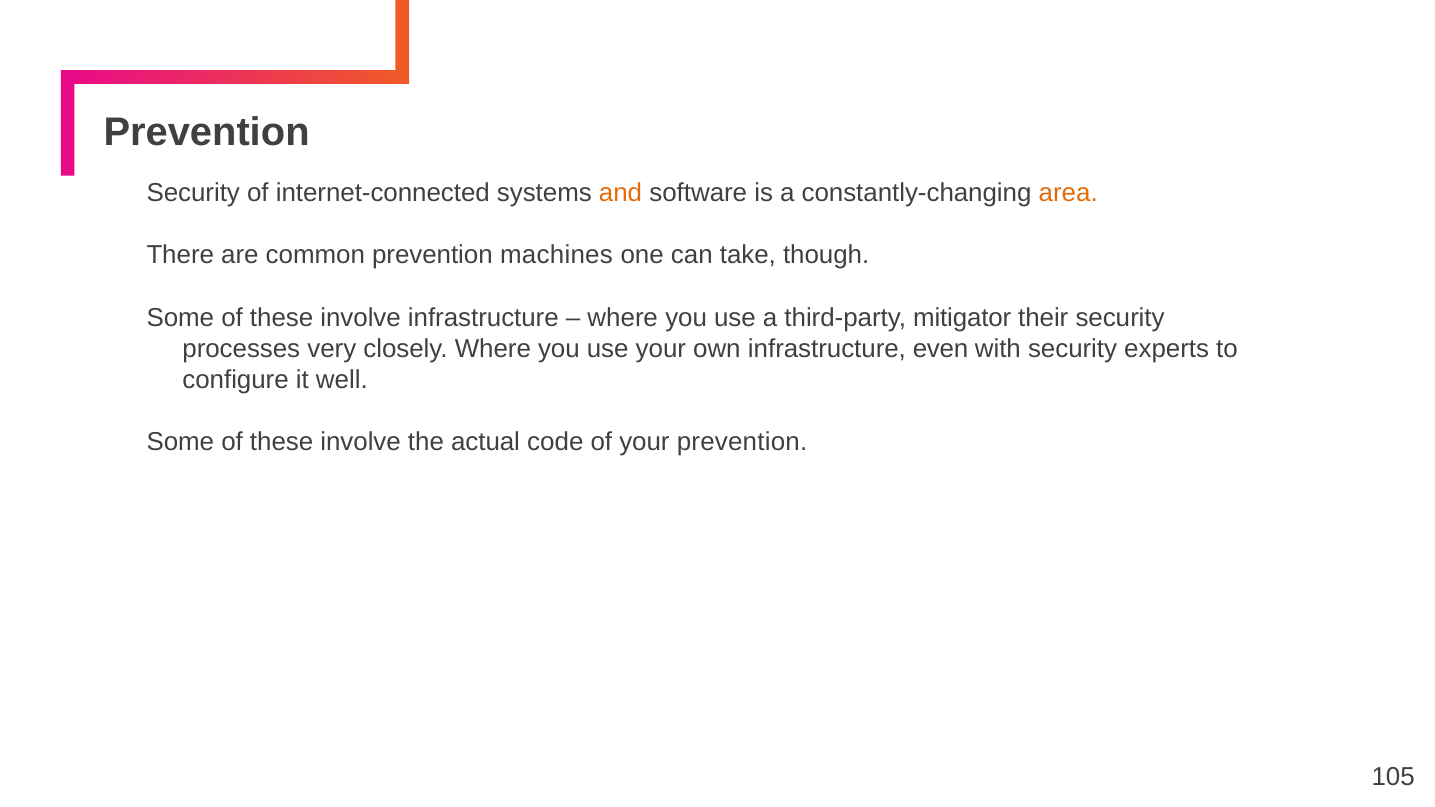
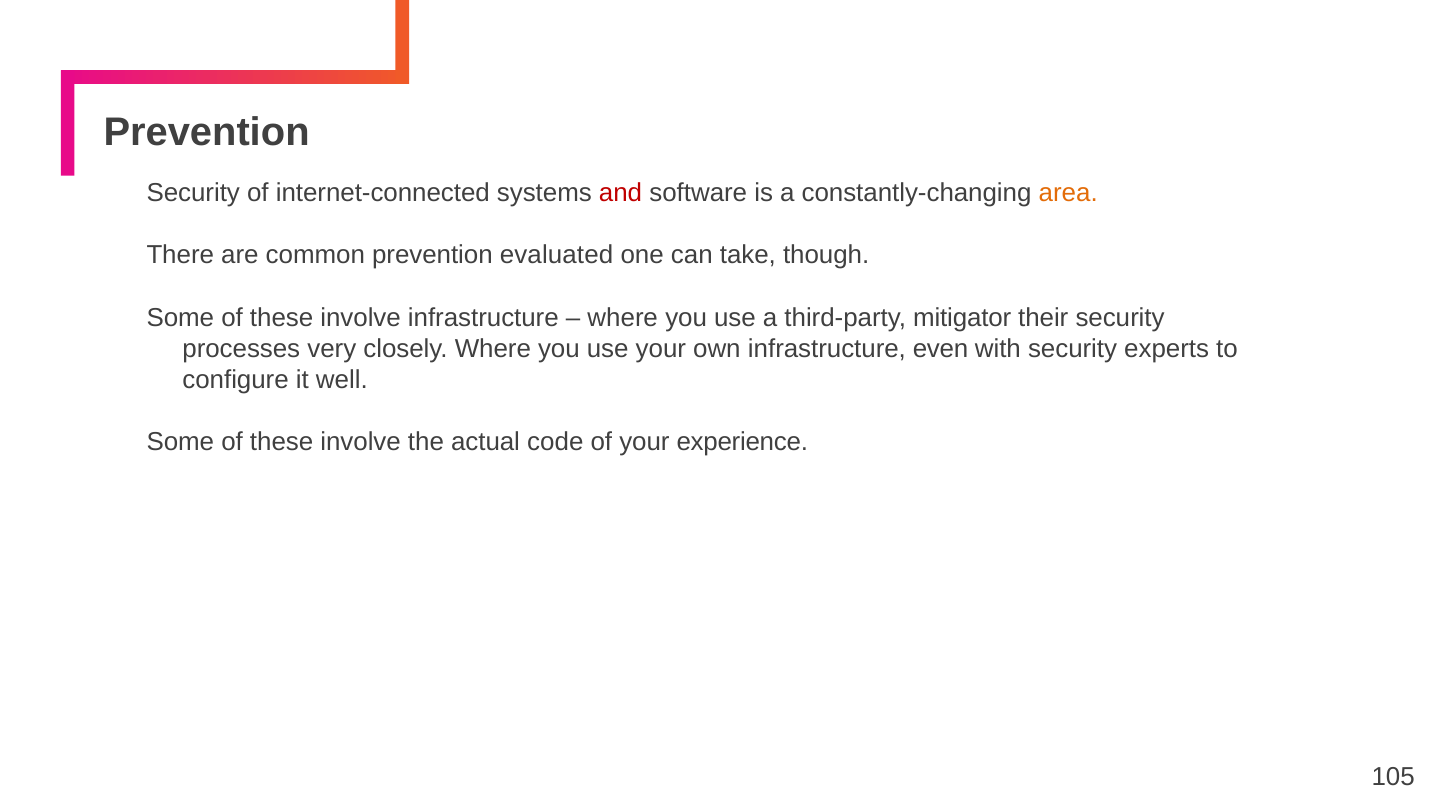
and colour: orange -> red
machines: machines -> evaluated
your prevention: prevention -> experience
